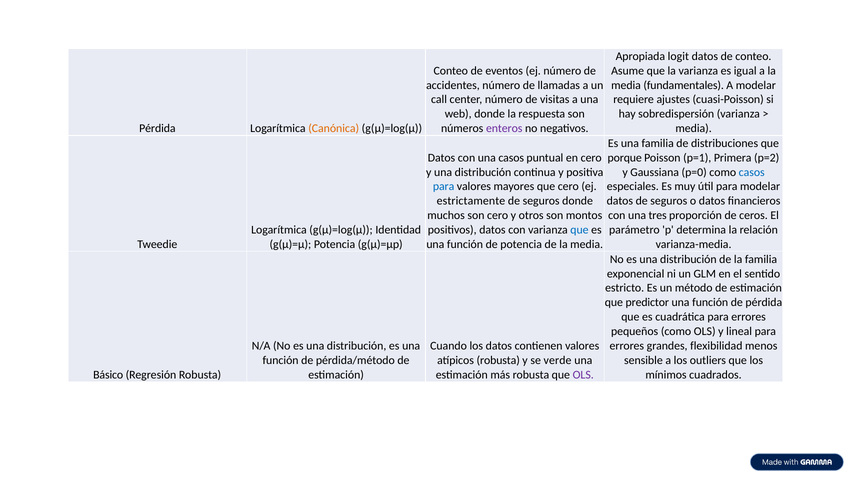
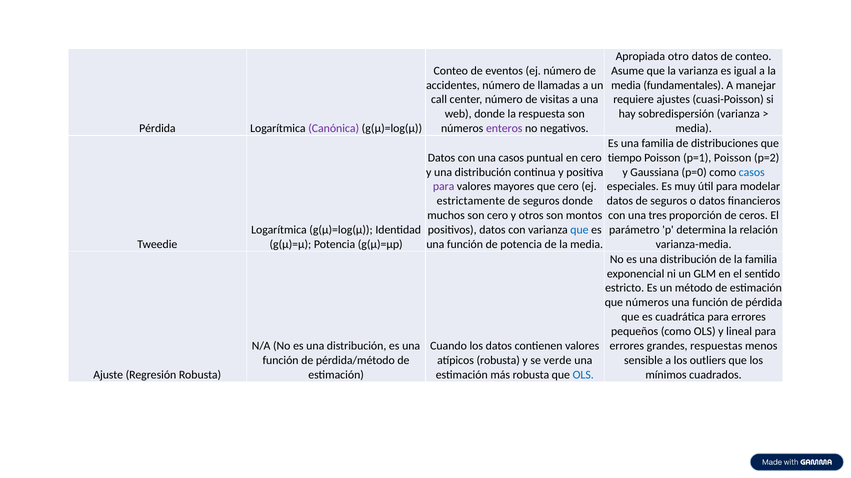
logit: logit -> otro
A modelar: modelar -> manejar
Canónica colour: orange -> purple
porque: porque -> tiempo
p=1 Primera: Primera -> Poisson
para at (444, 187) colour: blue -> purple
que predictor: predictor -> números
flexibilidad: flexibilidad -> respuestas
Básico: Básico -> Ajuste
OLS at (583, 375) colour: purple -> blue
